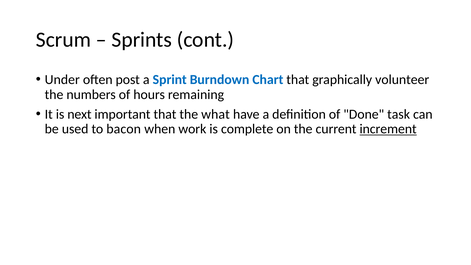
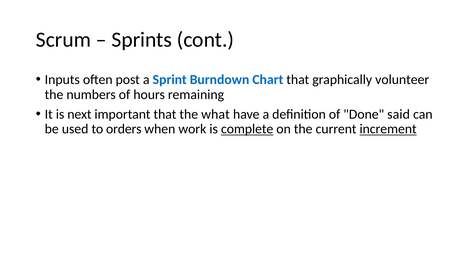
Under: Under -> Inputs
task: task -> said
bacon: bacon -> orders
complete underline: none -> present
